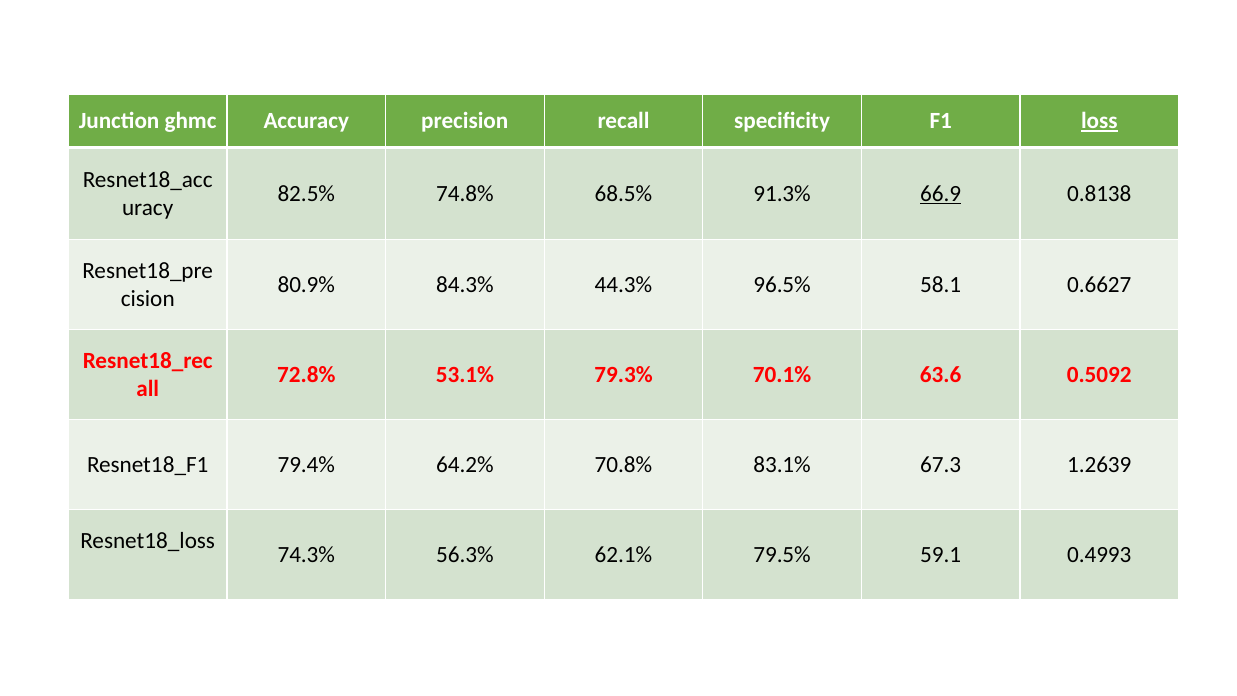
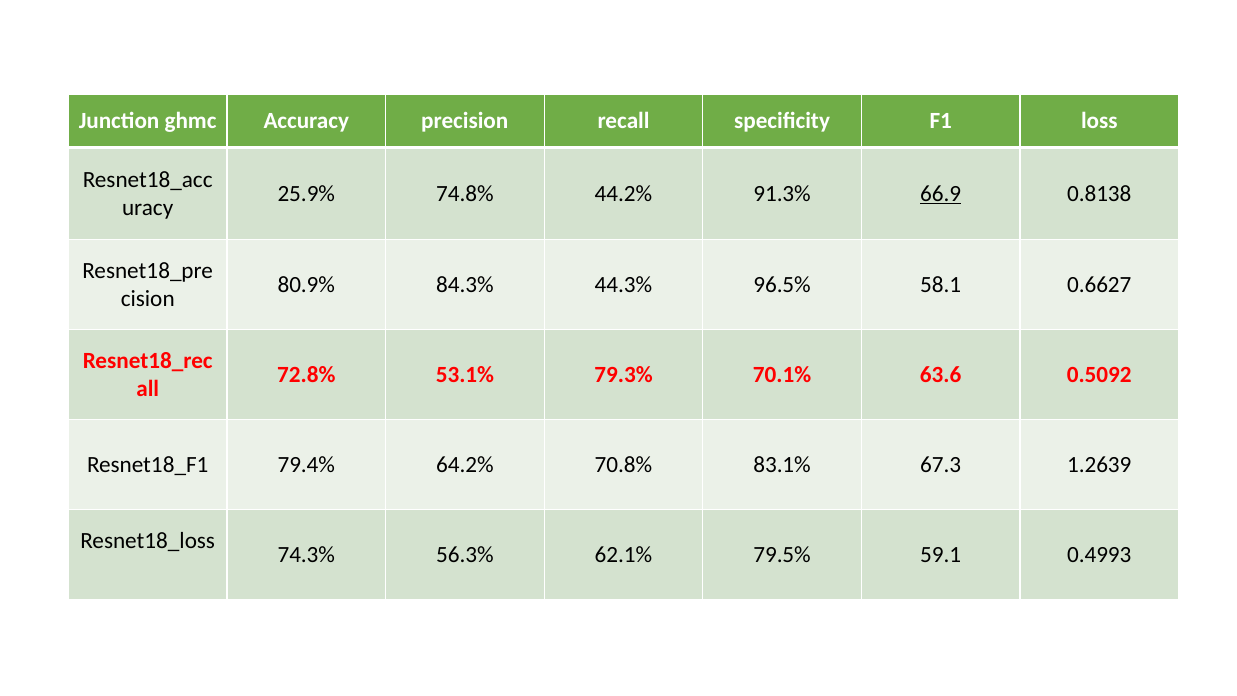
loss underline: present -> none
82.5%: 82.5% -> 25.9%
68.5%: 68.5% -> 44.2%
